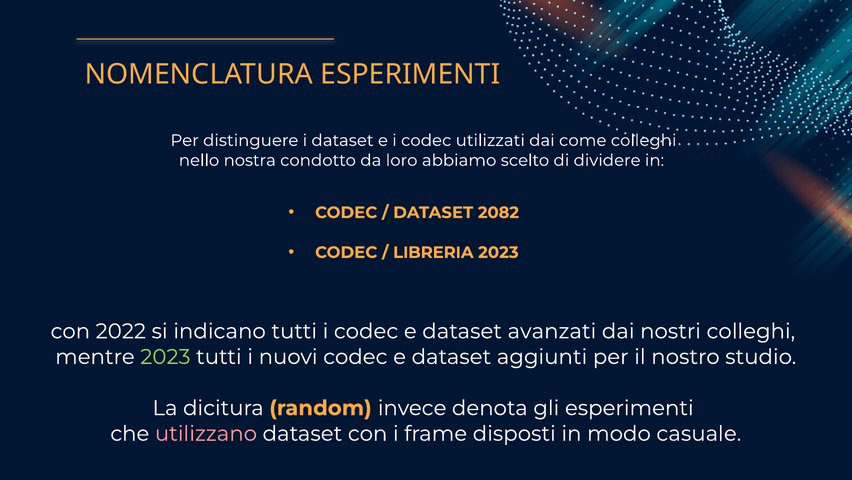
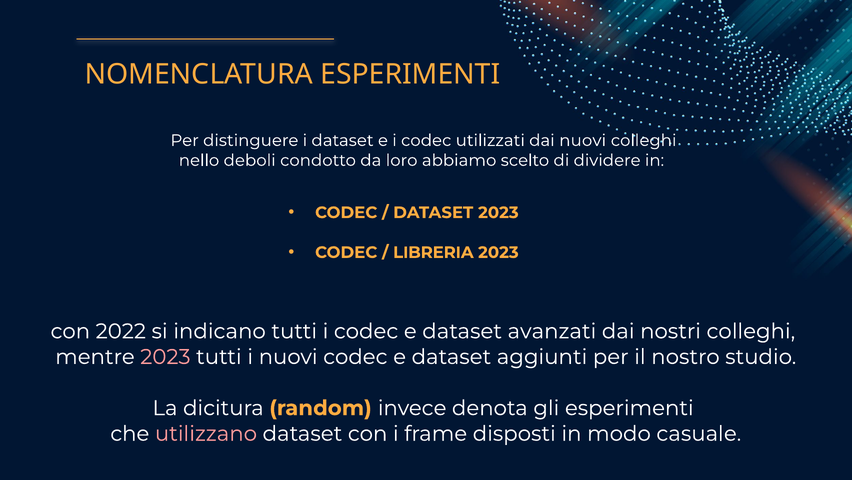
dai come: come -> nuovi
nostra: nostra -> deboli
DATASET 2082: 2082 -> 2023
2023 at (165, 356) colour: light green -> pink
